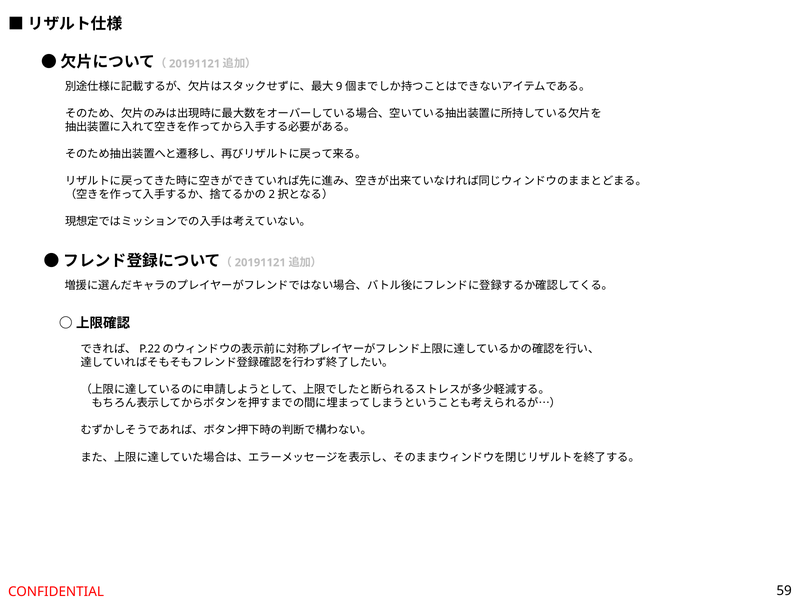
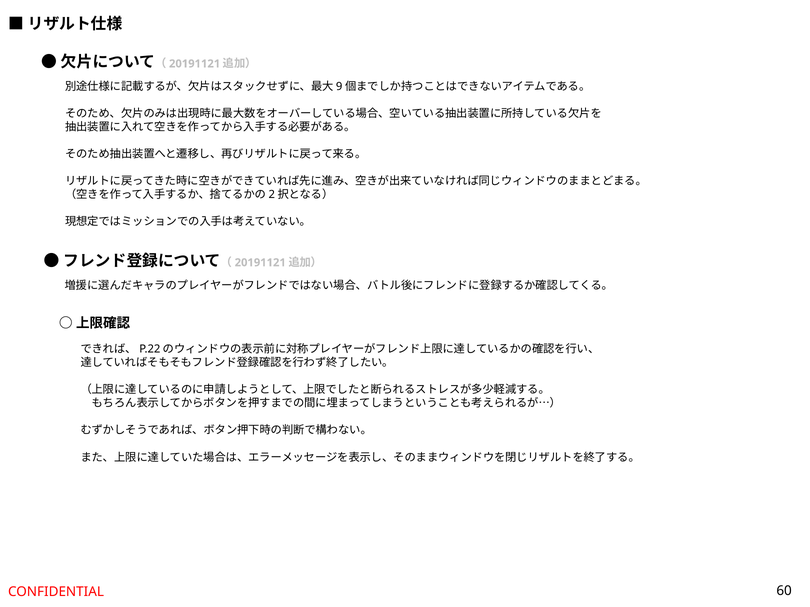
59: 59 -> 60
